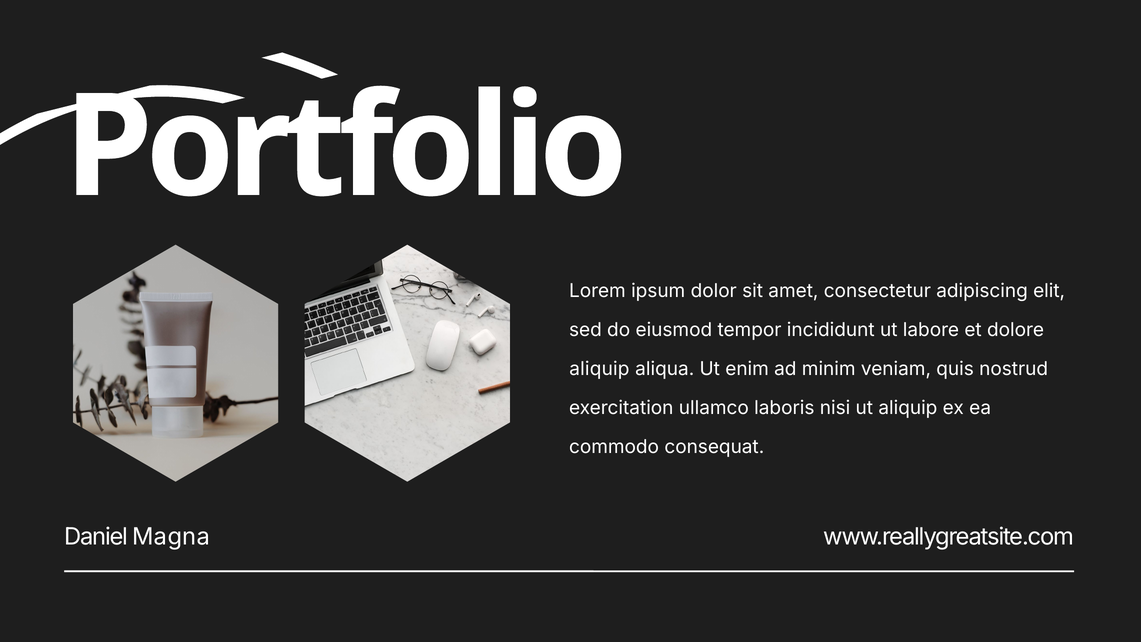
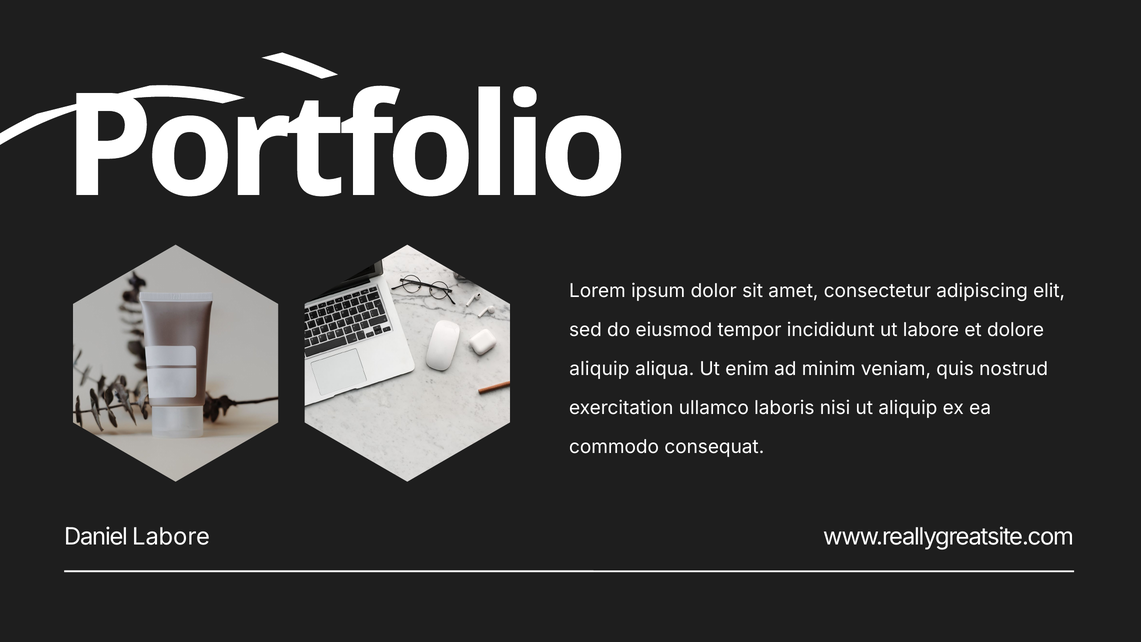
Daniel Magna: Magna -> Labore
